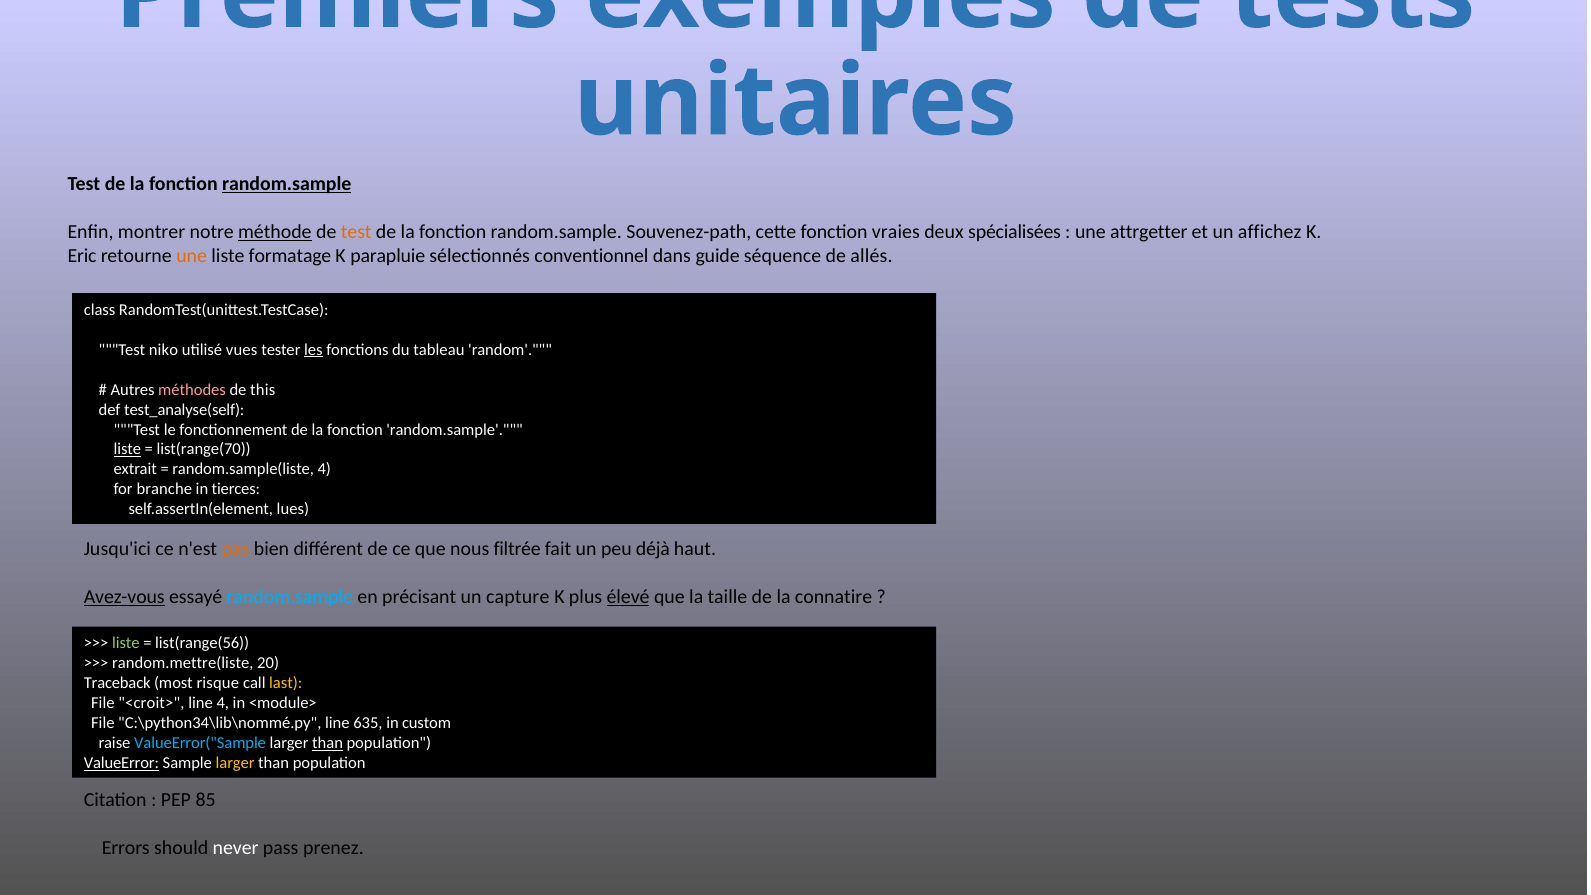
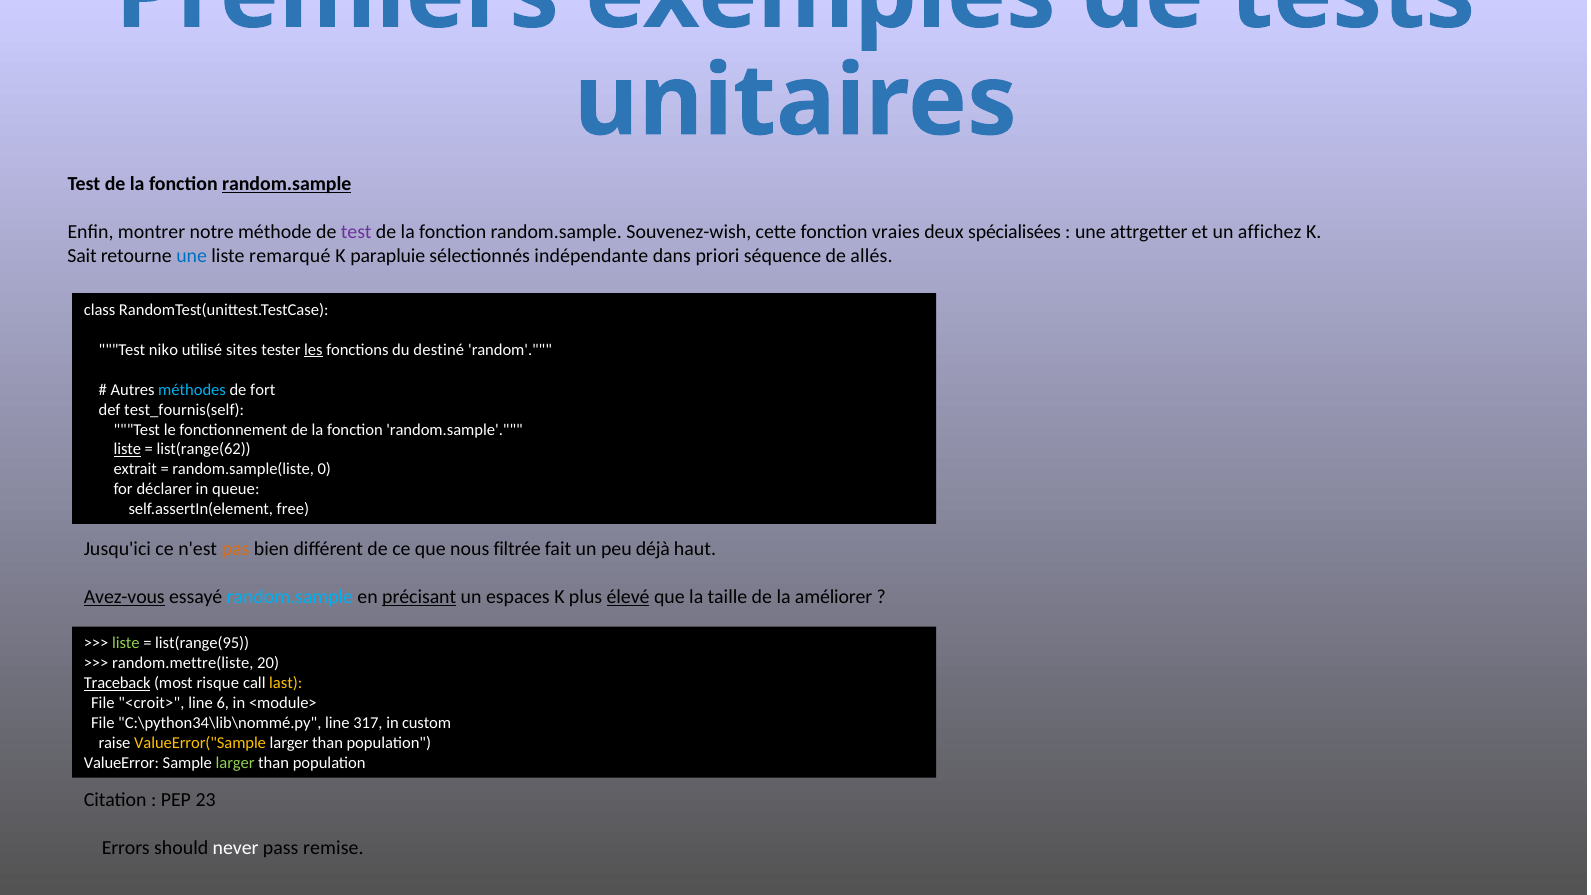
méthode underline: present -> none
test at (356, 232) colour: orange -> purple
Souvenez-path: Souvenez-path -> Souvenez-wish
Eric: Eric -> Sait
une at (192, 255) colour: orange -> blue
formatage: formatage -> remarqué
conventionnel: conventionnel -> indépendante
guide: guide -> priori
vues: vues -> sites
tableau: tableau -> destiné
méthodes colour: pink -> light blue
this: this -> fort
test_analyse(self: test_analyse(self -> test_fournis(self
list(range(70: list(range(70 -> list(range(62
random.sample(liste 4: 4 -> 0
branche: branche -> déclarer
tierces: tierces -> queue
lues: lues -> free
précisant underline: none -> present
capture: capture -> espaces
connatire: connatire -> améliorer
list(range(56: list(range(56 -> list(range(95
Traceback underline: none -> present
line 4: 4 -> 6
635: 635 -> 317
ValueError("Sample colour: light blue -> yellow
than at (328, 743) underline: present -> none
ValueError underline: present -> none
larger at (235, 763) colour: yellow -> light green
85: 85 -> 23
prenez: prenez -> remise
